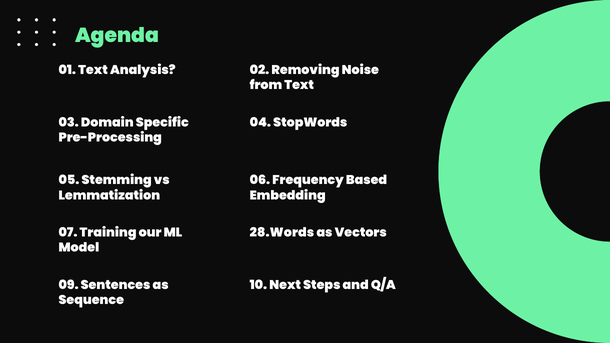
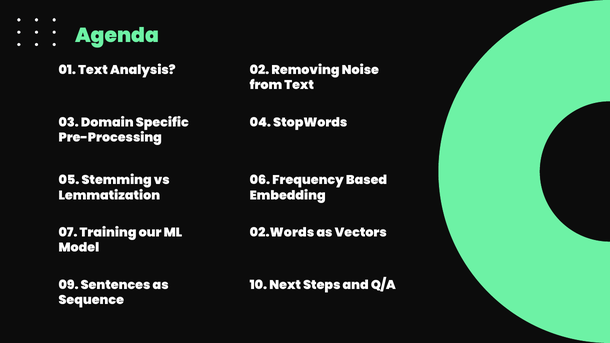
28.Words: 28.Words -> 02.Words
